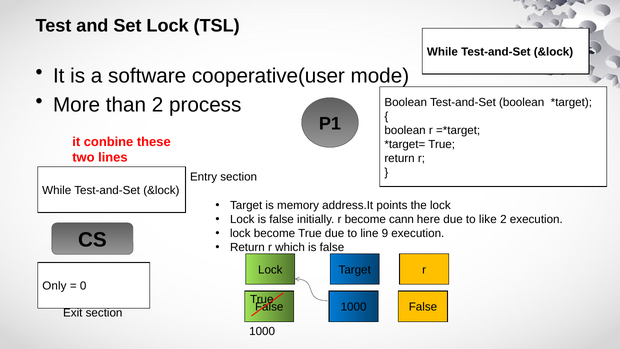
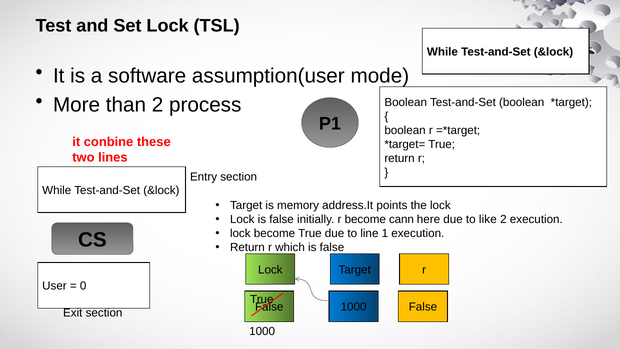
cooperative(user: cooperative(user -> assumption(user
9: 9 -> 1
Only: Only -> User
